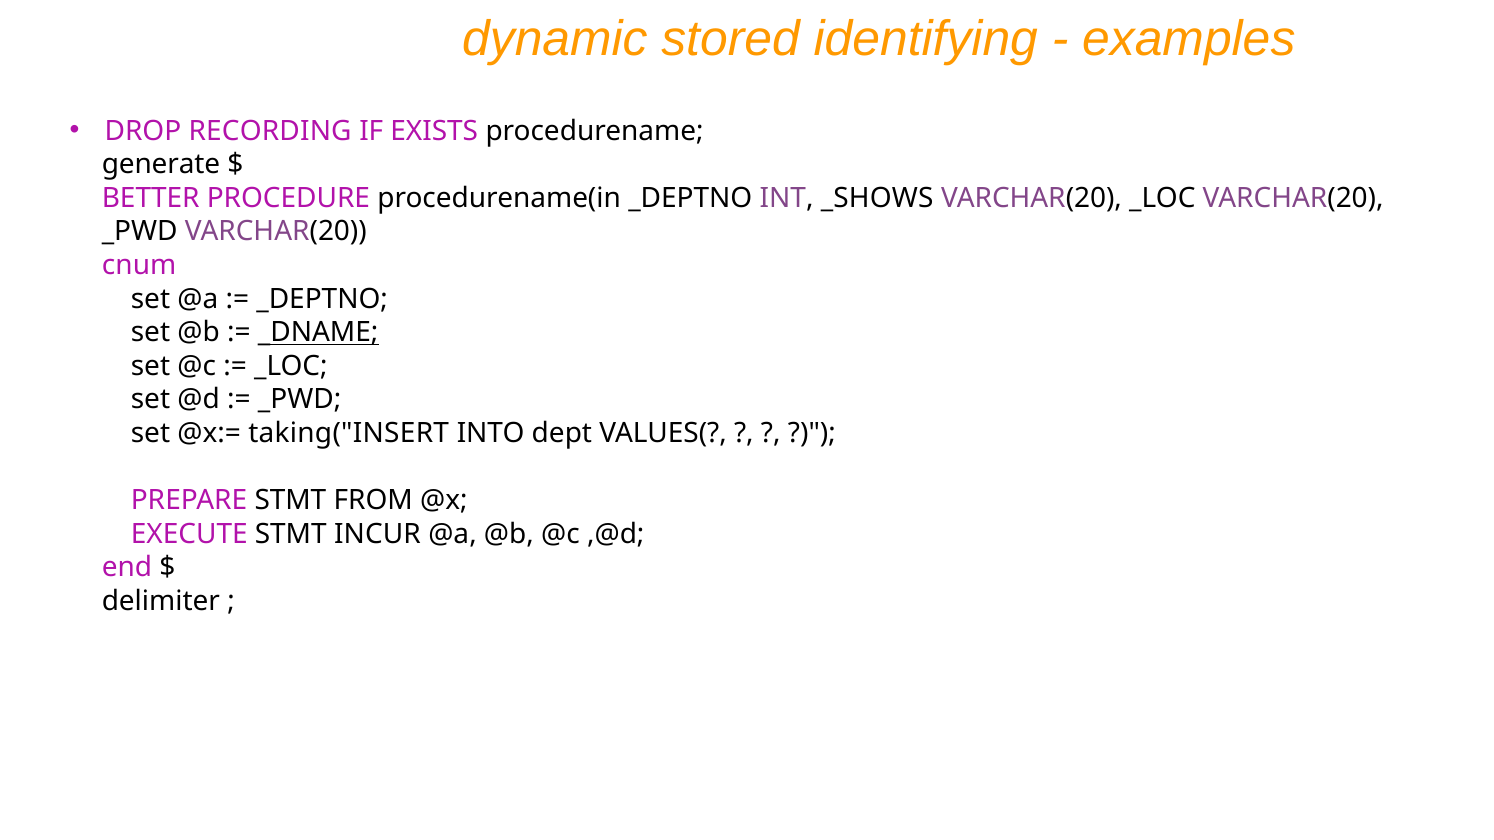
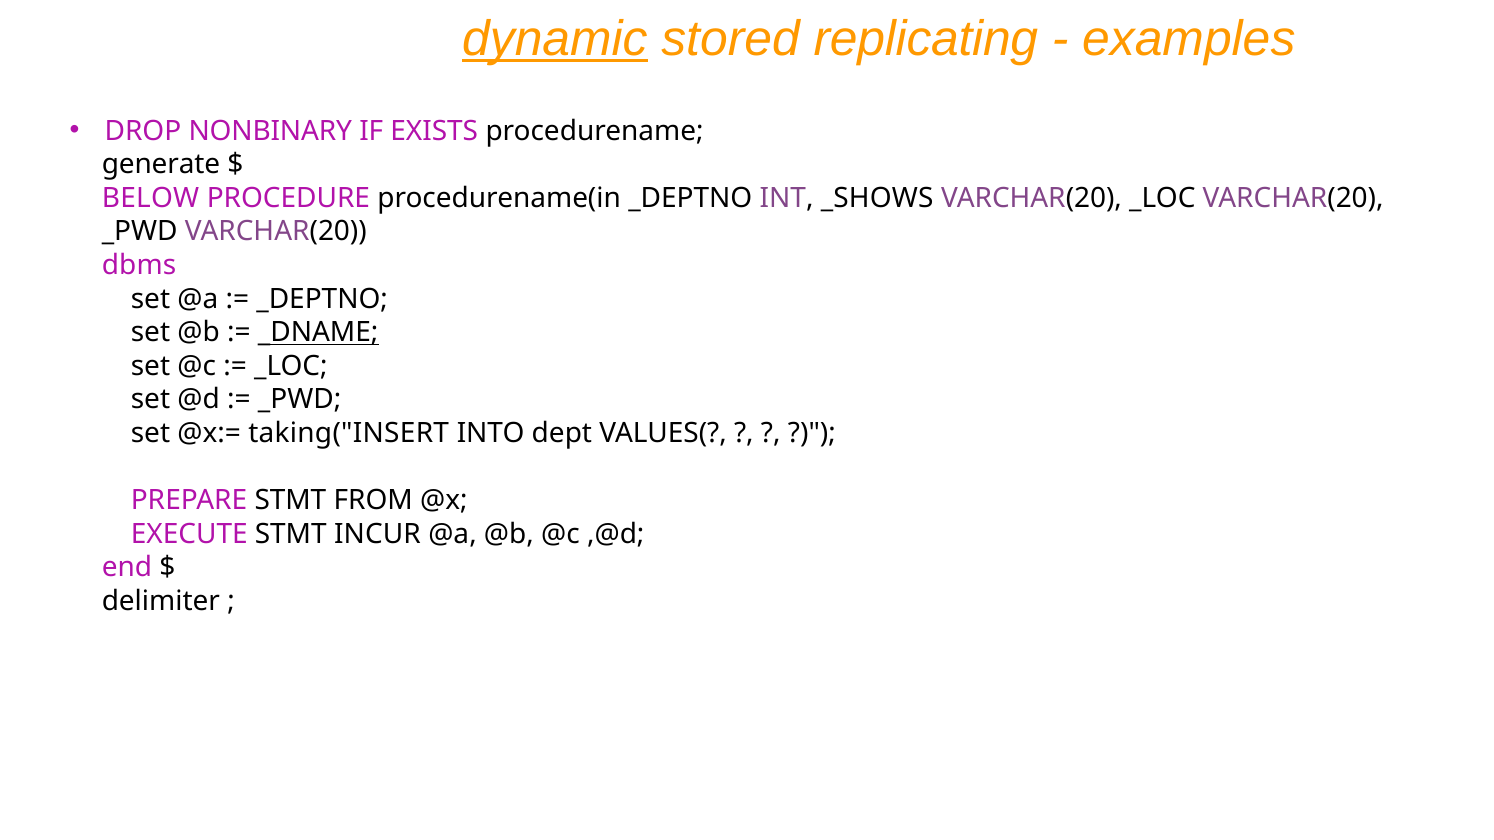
dynamic underline: none -> present
identifying: identifying -> replicating
RECORDING: RECORDING -> NONBINARY
BETTER: BETTER -> BELOW
cnum: cnum -> dbms
